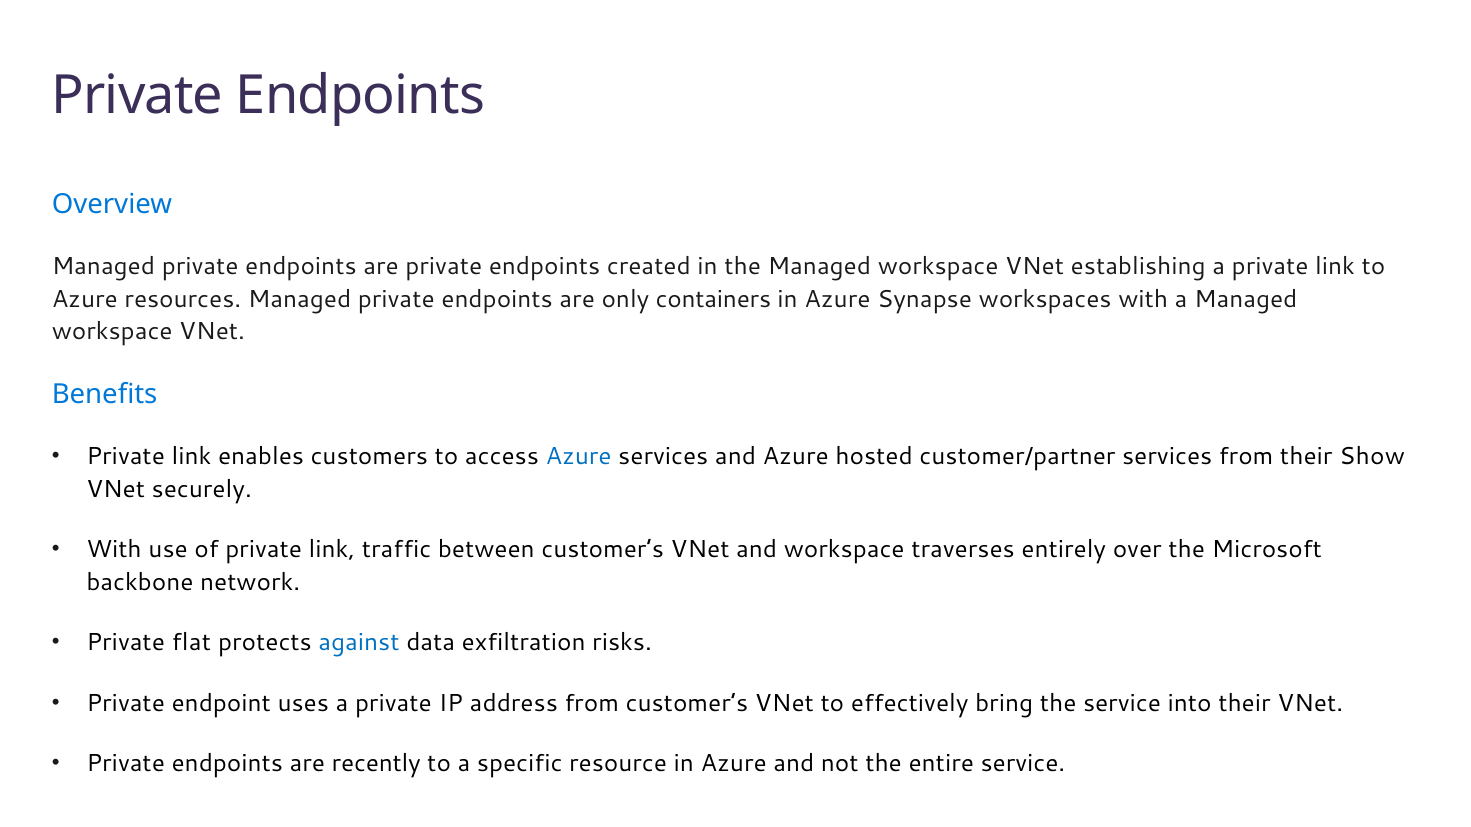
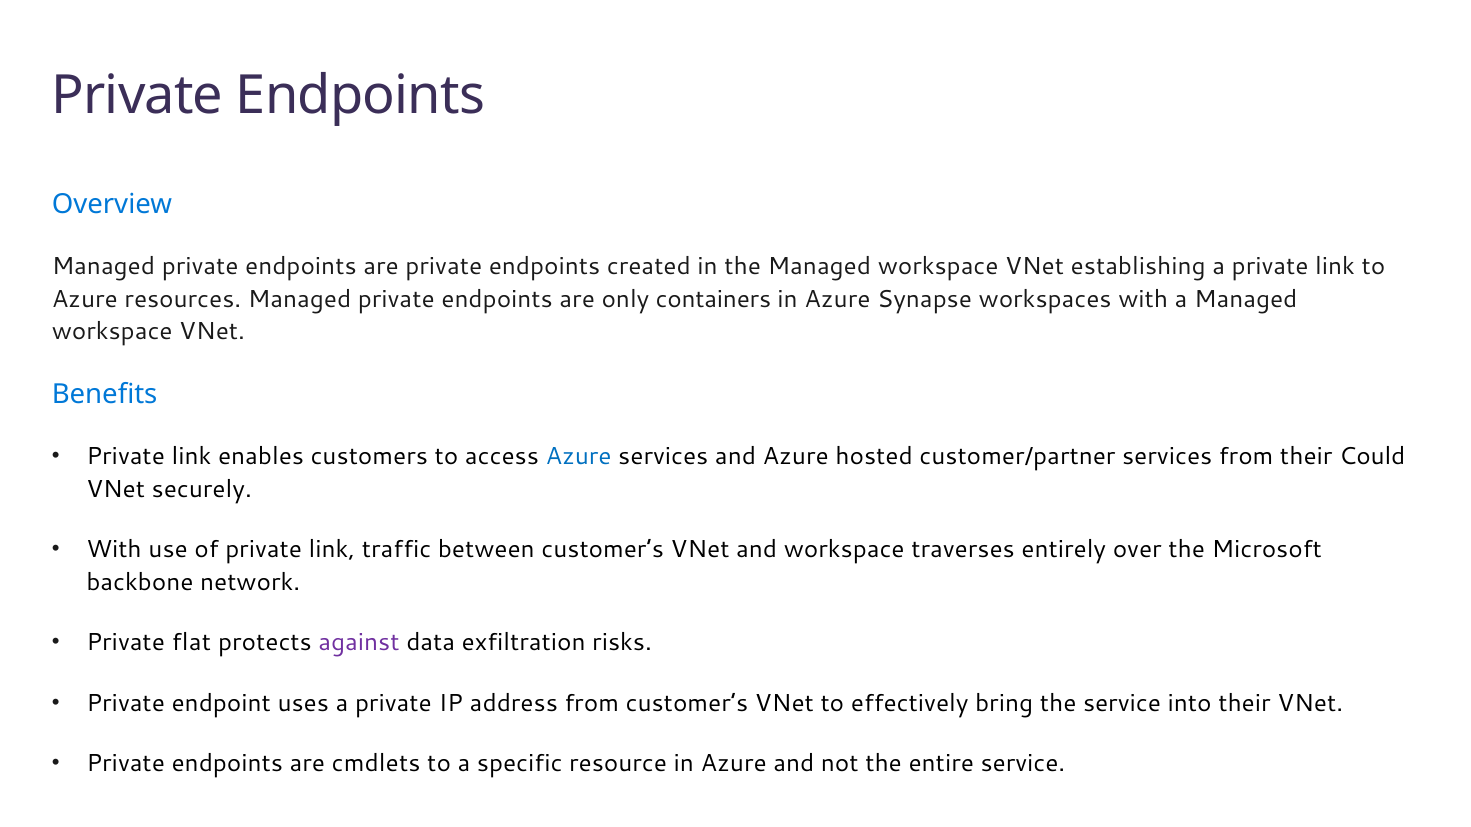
Show: Show -> Could
against colour: blue -> purple
recently: recently -> cmdlets
